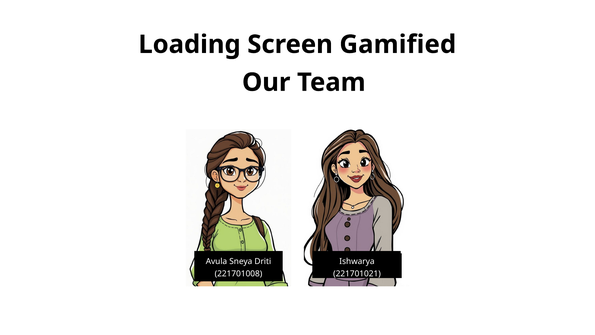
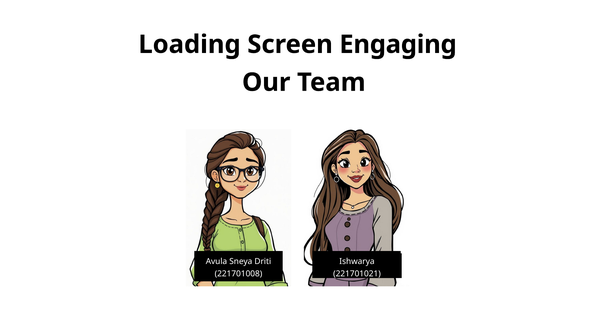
Gamified: Gamified -> Engaging
